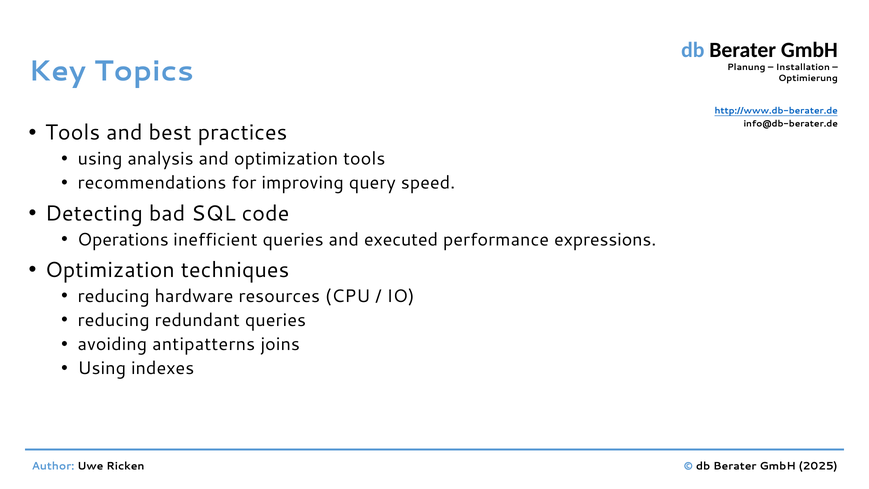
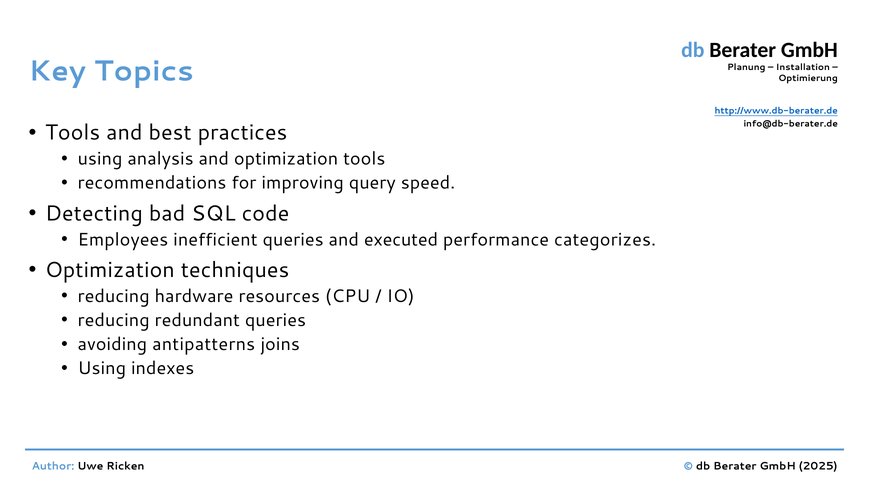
Operations: Operations -> Employees
expressions: expressions -> categorizes
